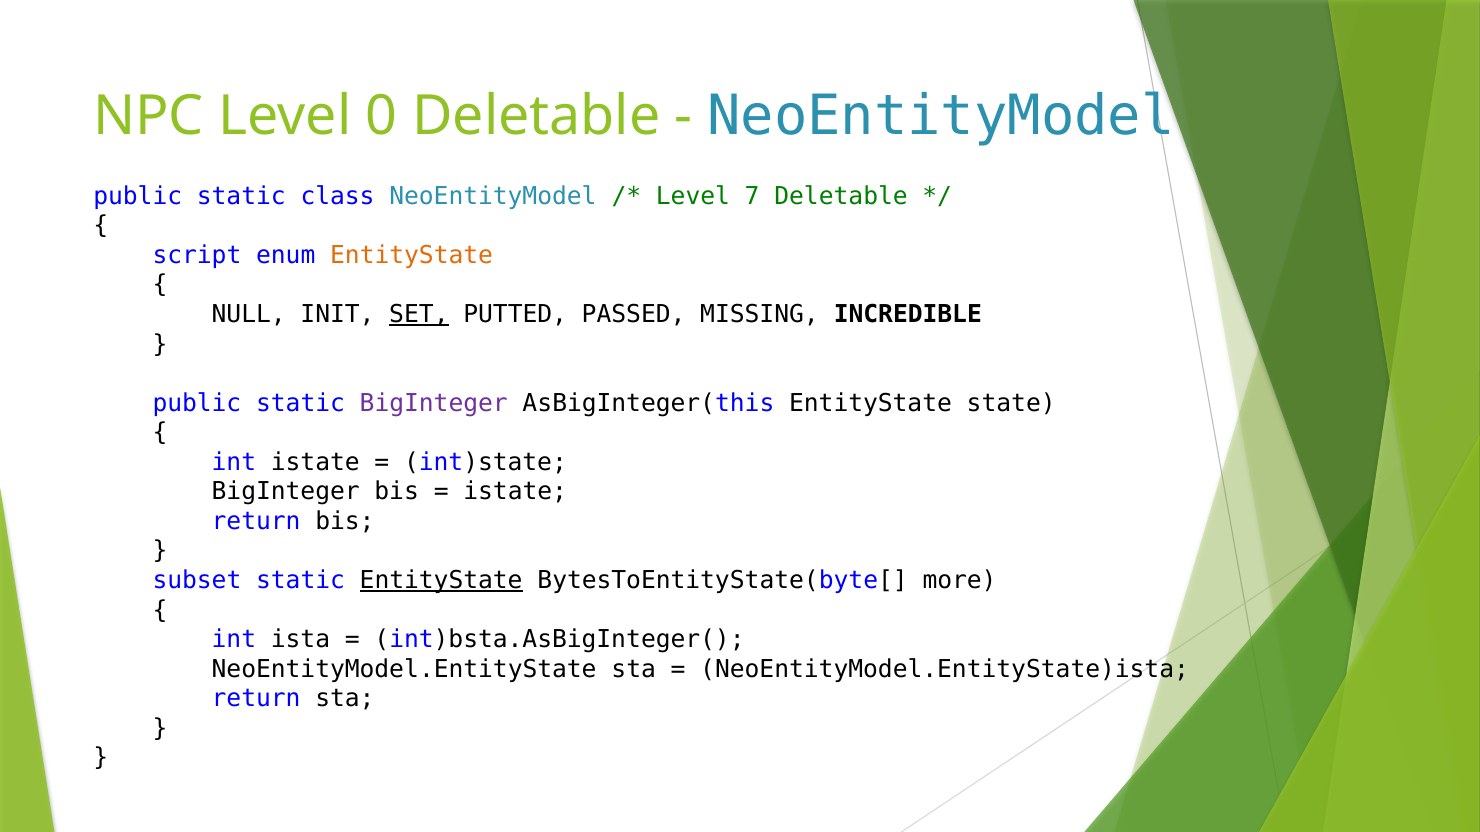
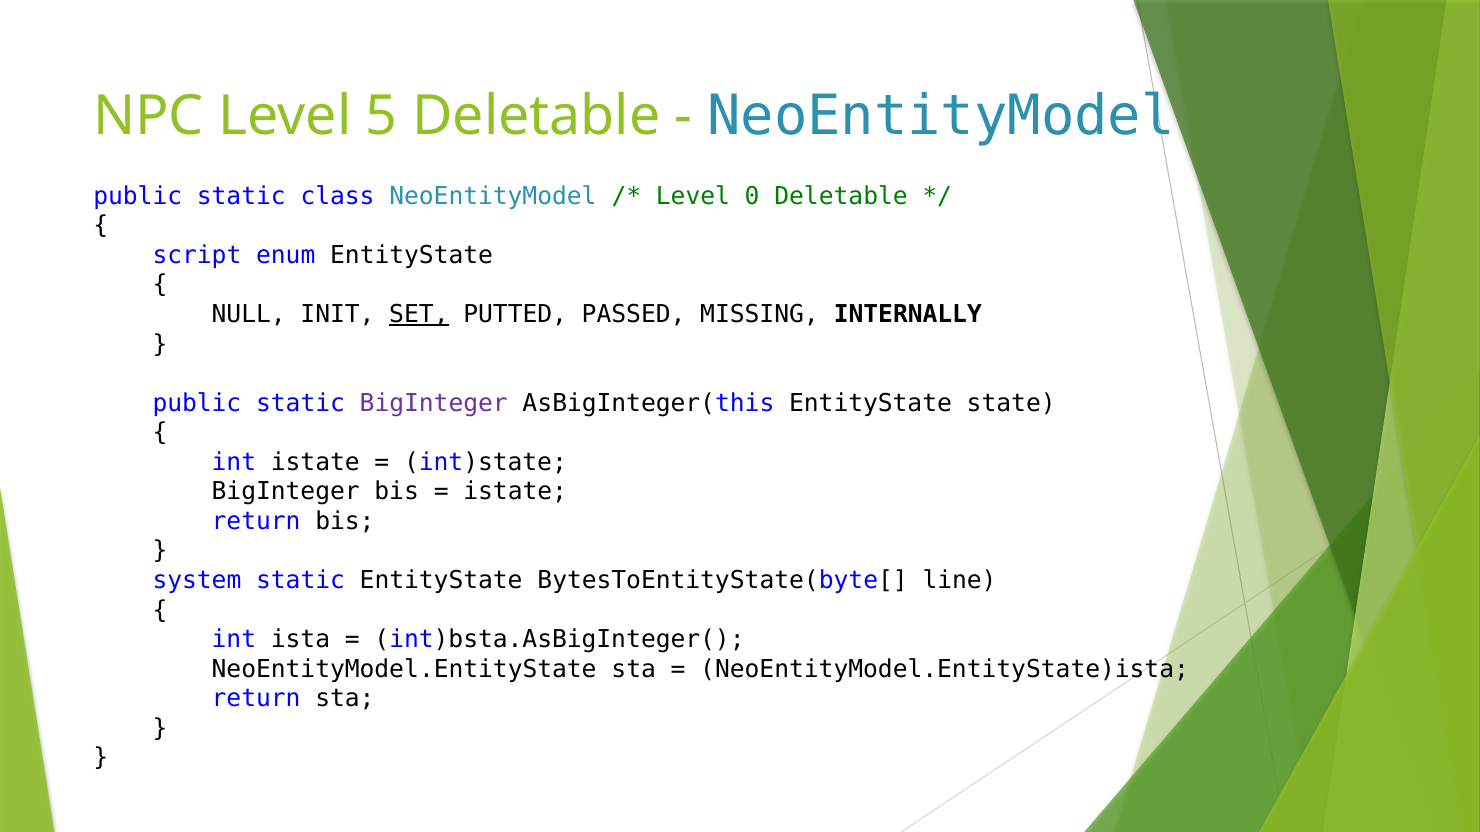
0: 0 -> 5
7: 7 -> 0
EntityState at (412, 255) colour: orange -> black
INCREDIBLE: INCREDIBLE -> INTERNALLY
subset: subset -> system
EntityState at (441, 581) underline: present -> none
more: more -> line
